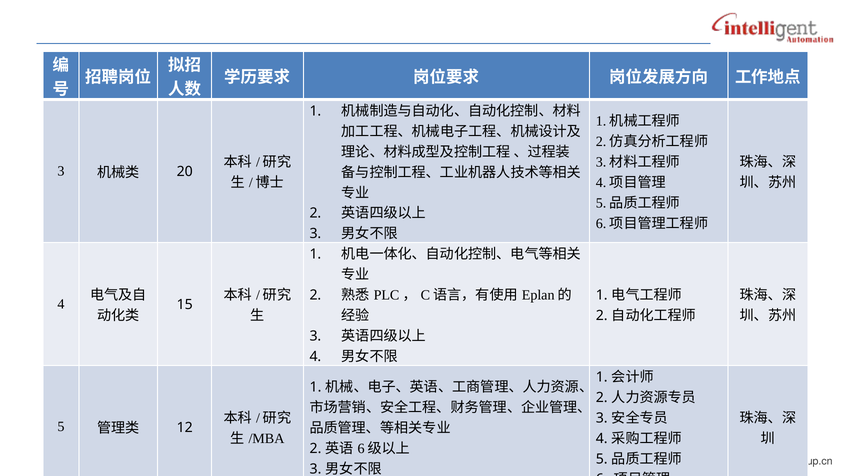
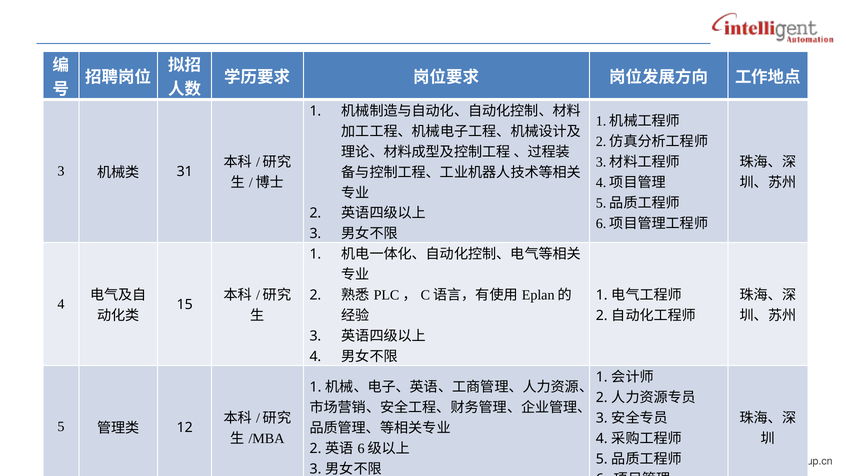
20: 20 -> 31
